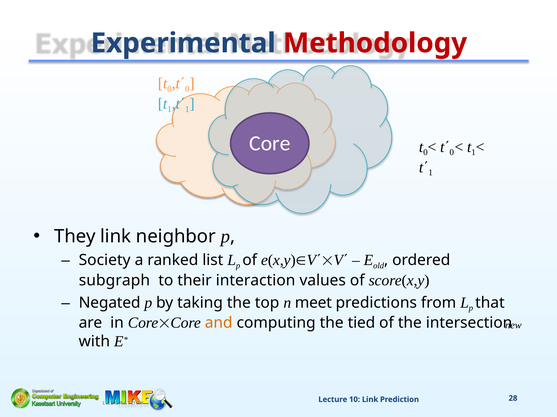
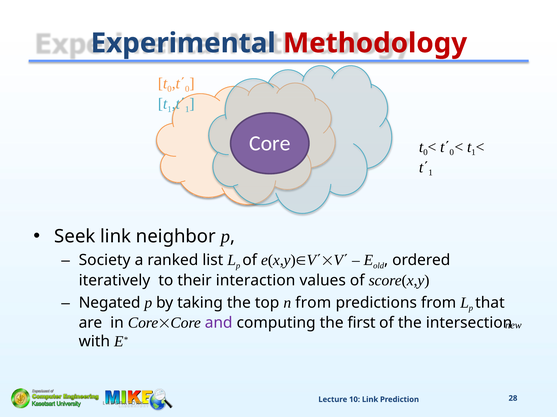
They: They -> Seek
subgraph: subgraph -> iteratively
n meet: meet -> from
and colour: orange -> purple
tied: tied -> first
